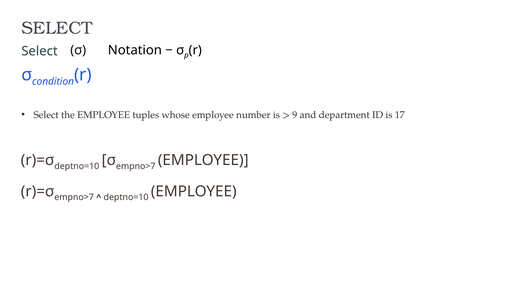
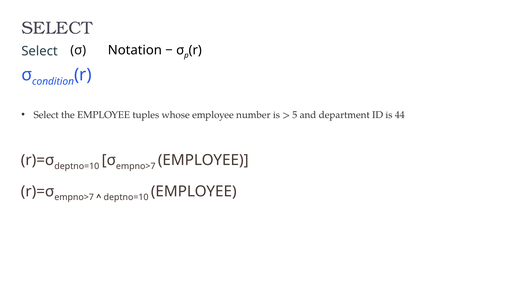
9: 9 -> 5
17: 17 -> 44
